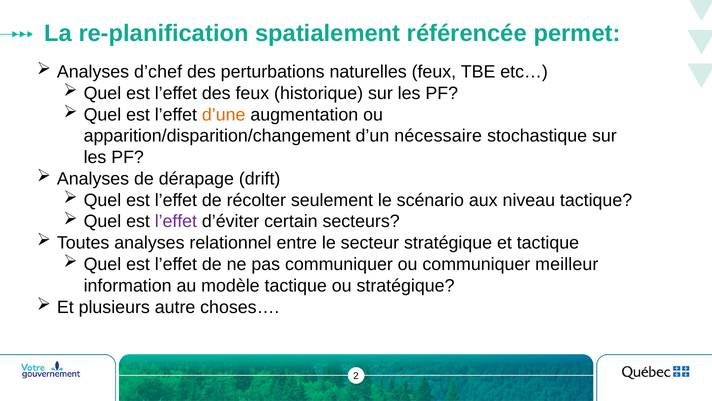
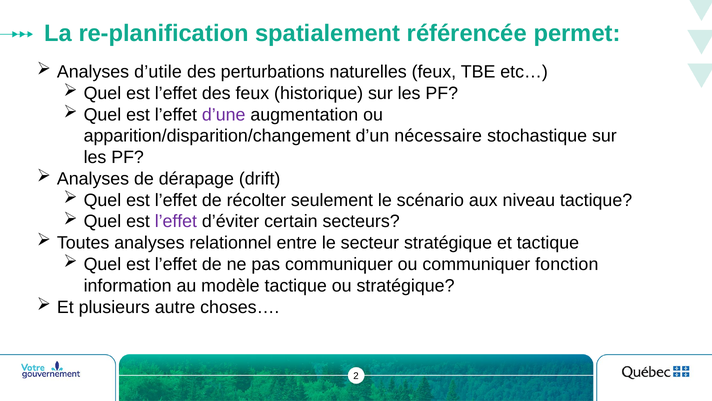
d’chef: d’chef -> d’utile
d’une colour: orange -> purple
meilleur: meilleur -> fonction
